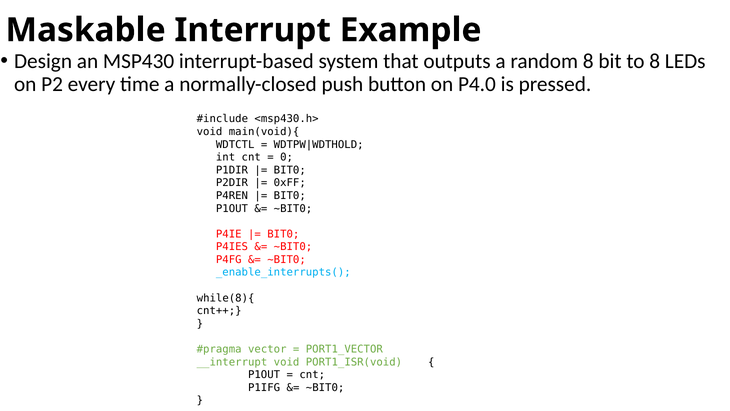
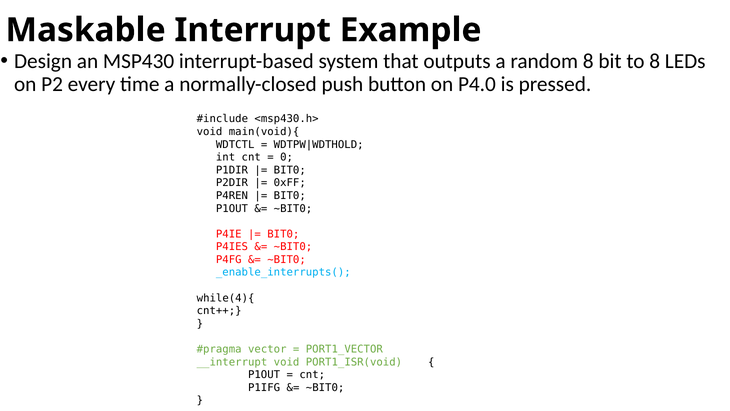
while(8){: while(8){ -> while(4){
